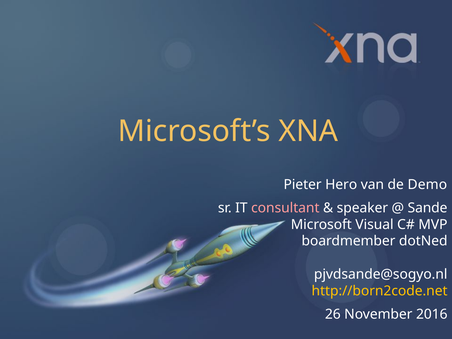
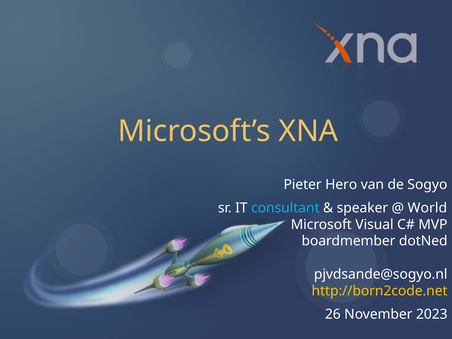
Demo: Demo -> Sogyo
consultant colour: pink -> light blue
Sande: Sande -> World
2016: 2016 -> 2023
